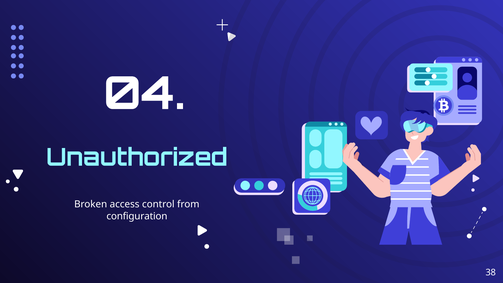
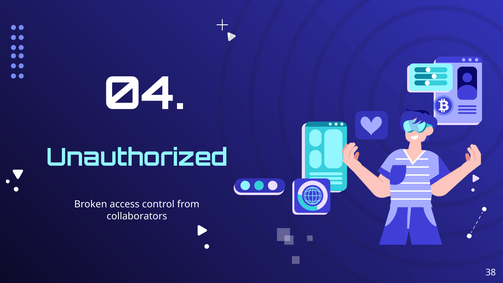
configuration: configuration -> collaborators
